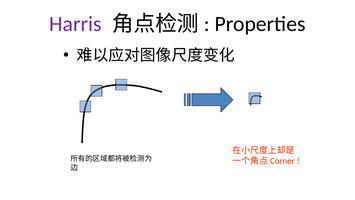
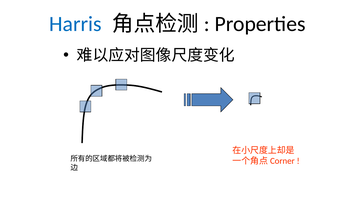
Harris colour: purple -> blue
